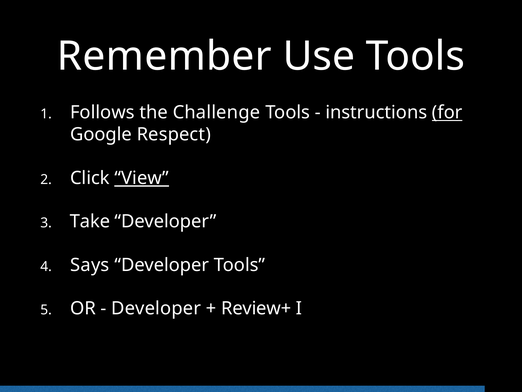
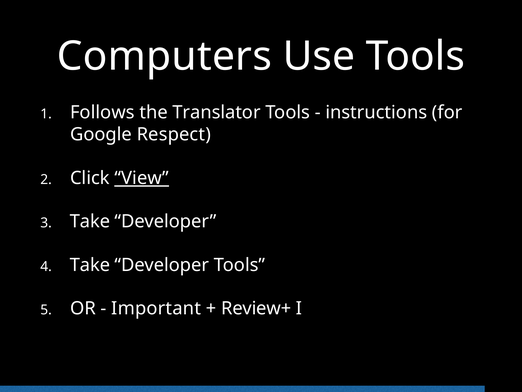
Remember: Remember -> Computers
Challenge: Challenge -> Translator
for underline: present -> none
Says at (90, 265): Says -> Take
Developer at (156, 308): Developer -> Important
